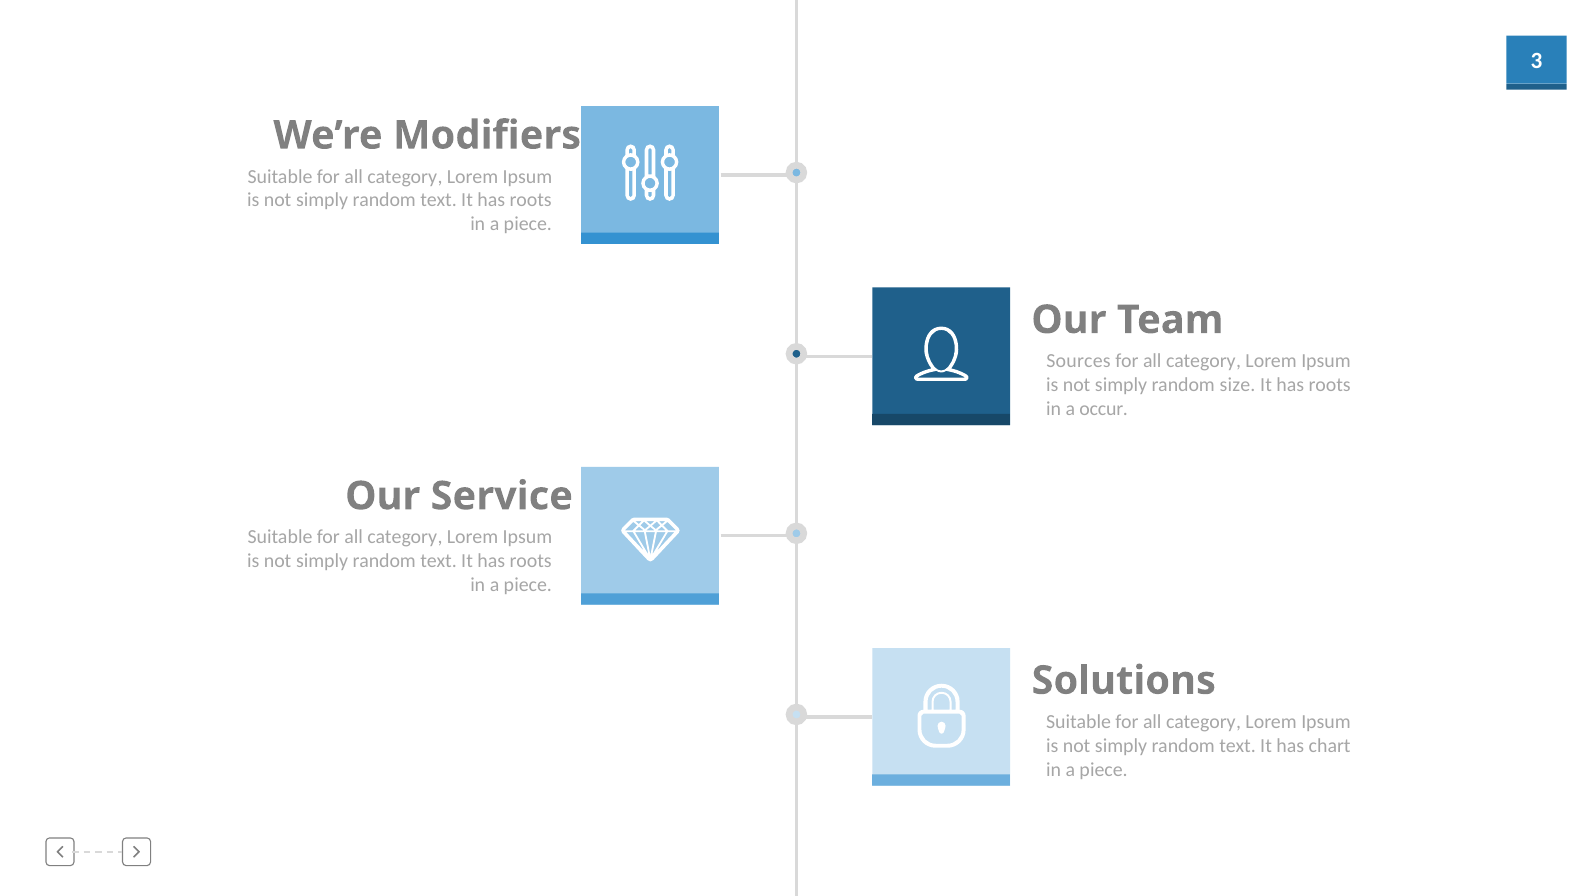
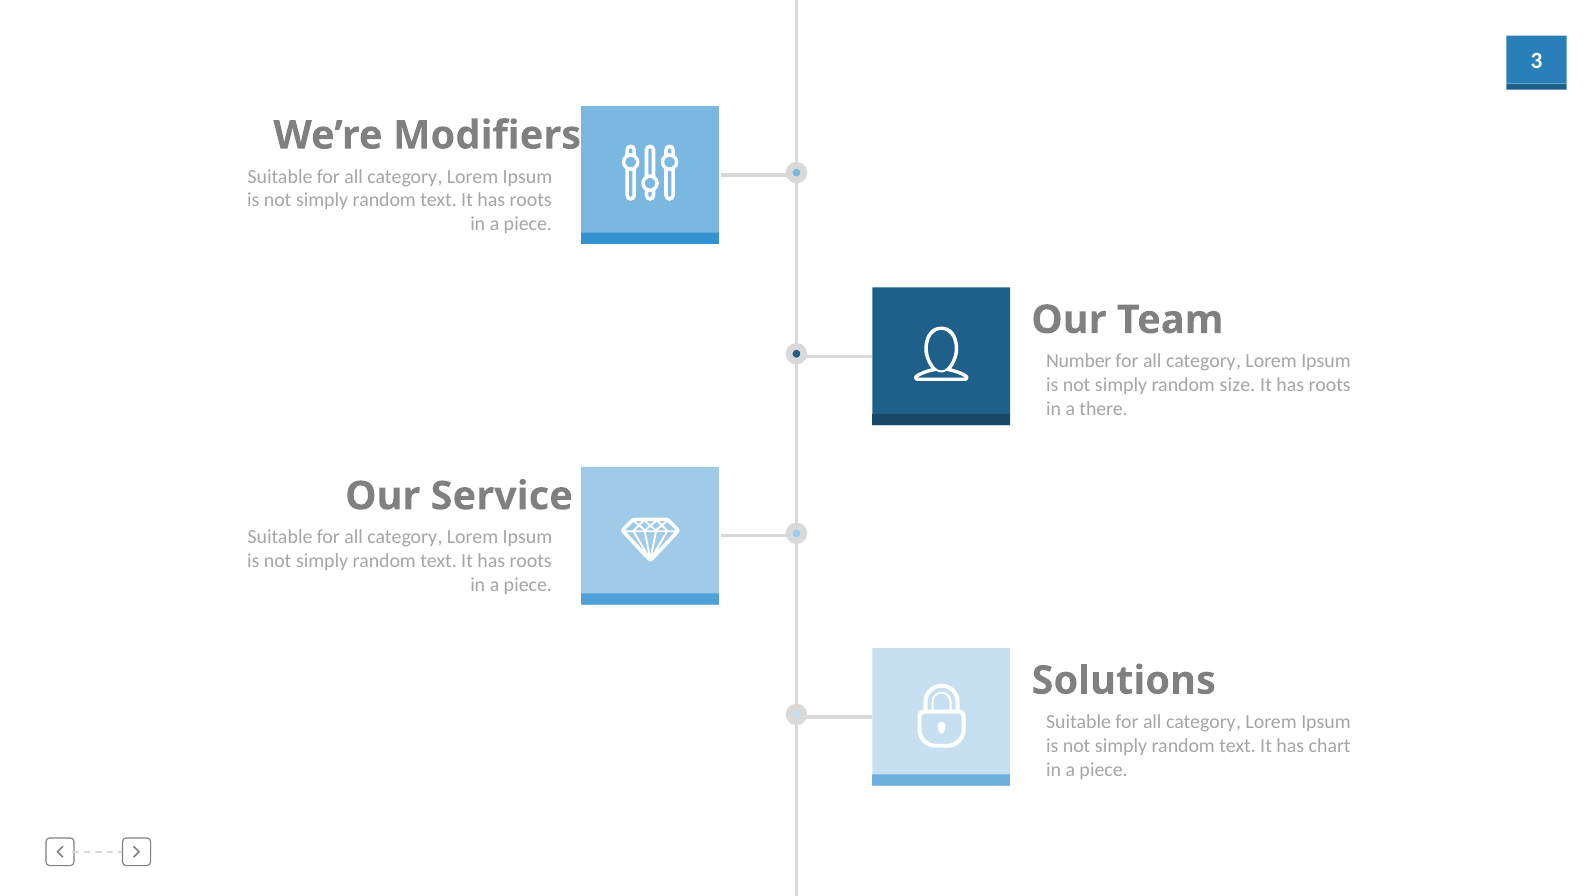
Sources: Sources -> Number
occur: occur -> there
